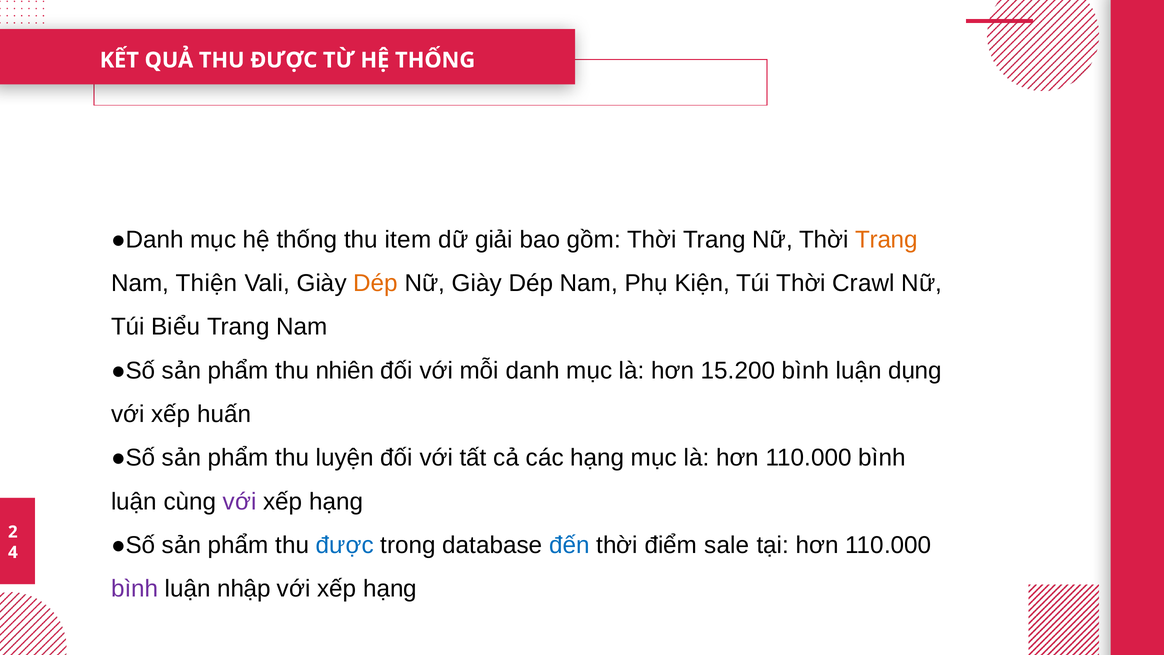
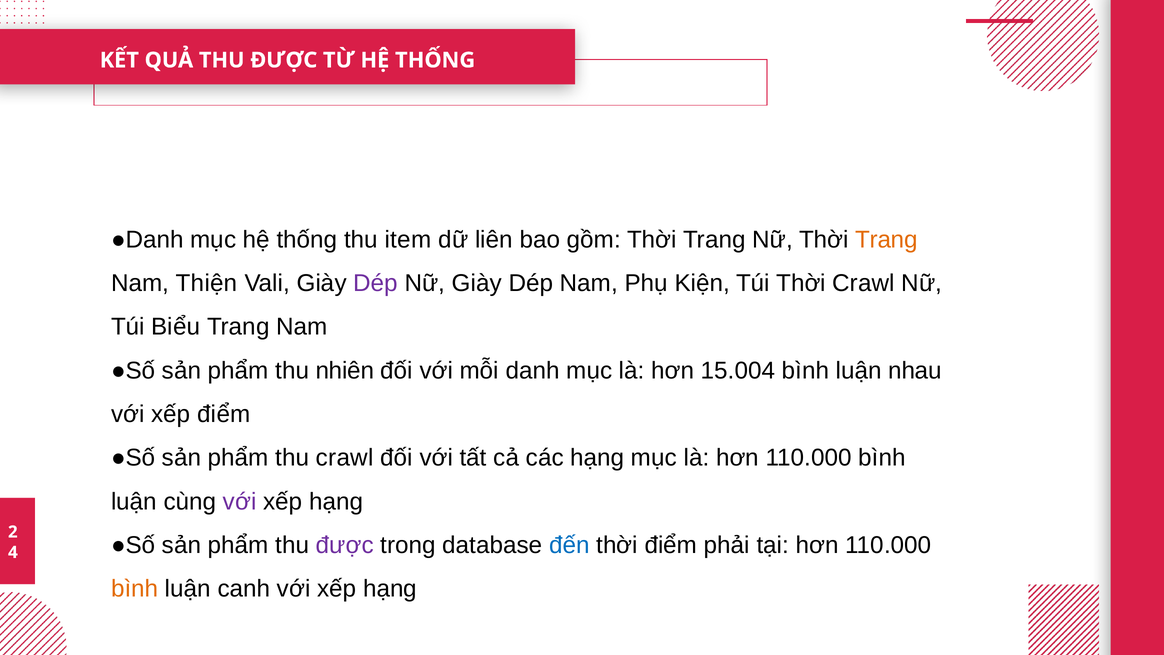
giải: giải -> liên
Dép at (376, 283) colour: orange -> purple
15.200: 15.200 -> 15.004
dụng: dụng -> nhau
xếp huấn: huấn -> điểm
thu luyện: luyện -> crawl
được at (345, 545) colour: blue -> purple
sale: sale -> phải
bình at (135, 589) colour: purple -> orange
nhập: nhập -> canh
